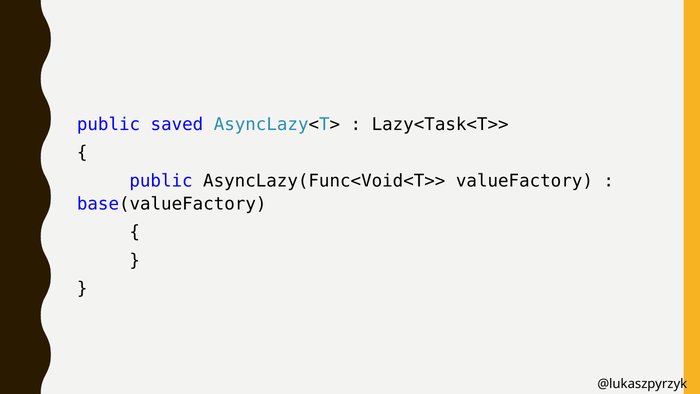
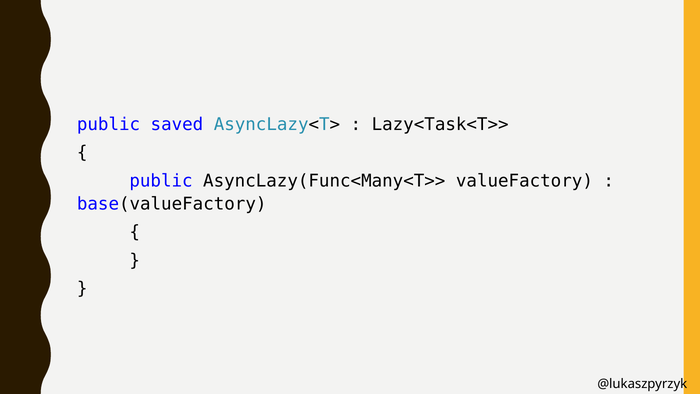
AsyncLazy(Func<Void<T>>: AsyncLazy(Func<Void<T>> -> AsyncLazy(Func<Many<T>>
